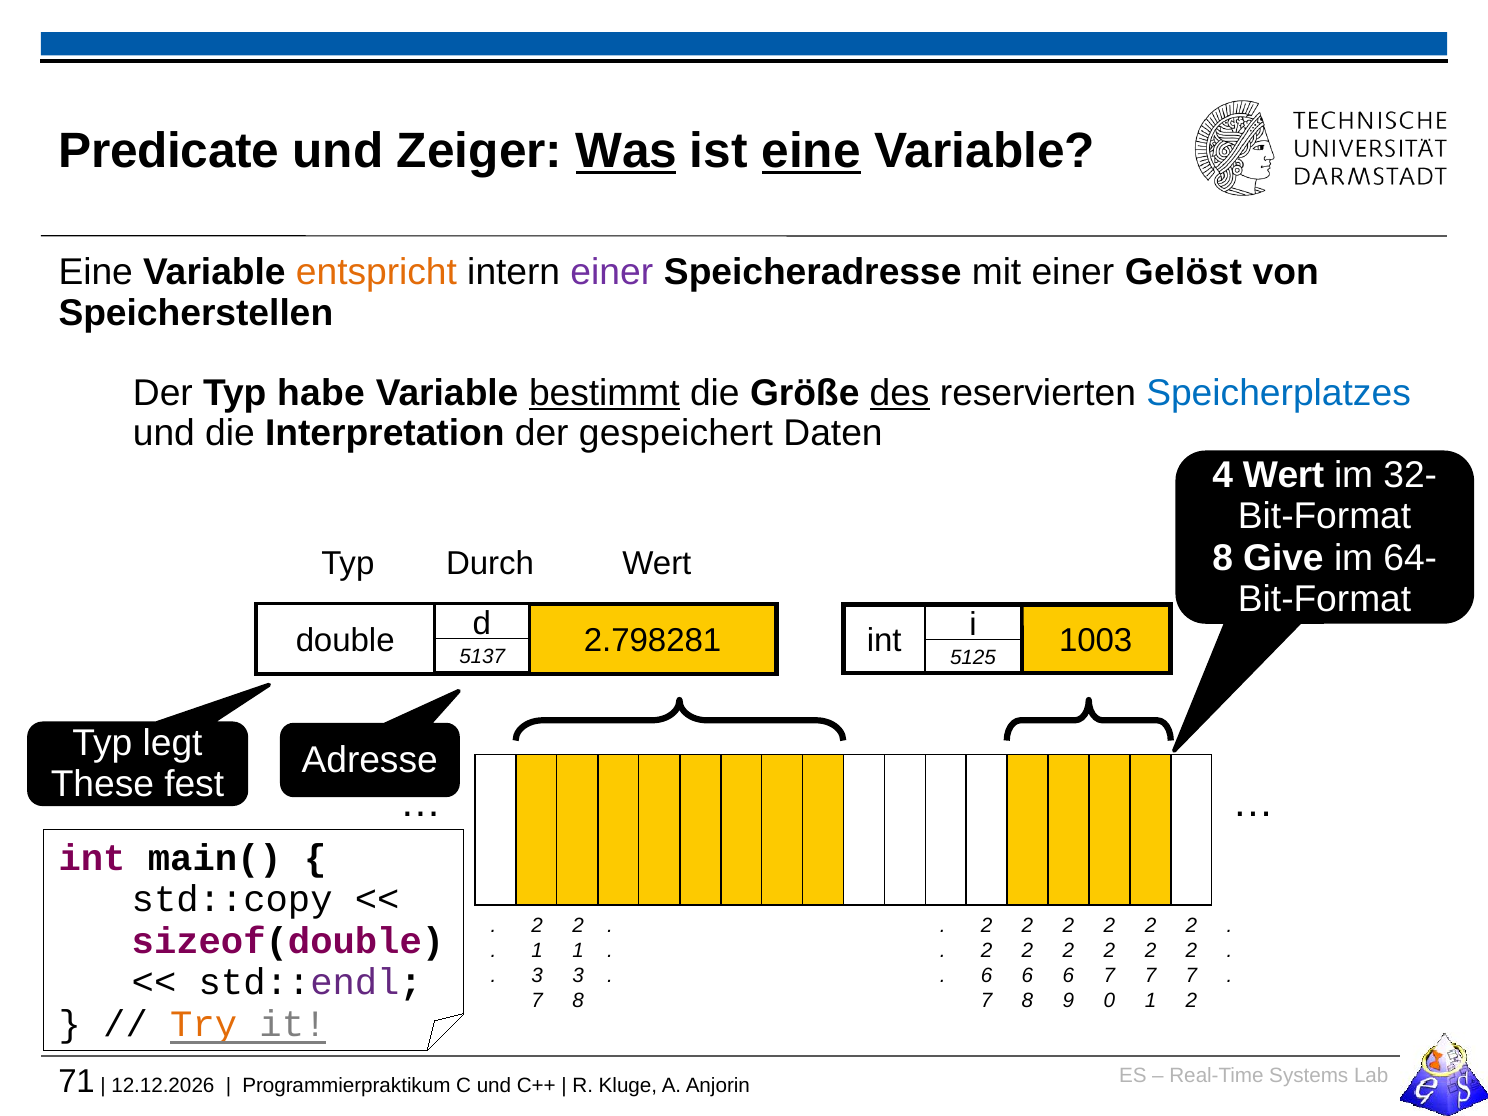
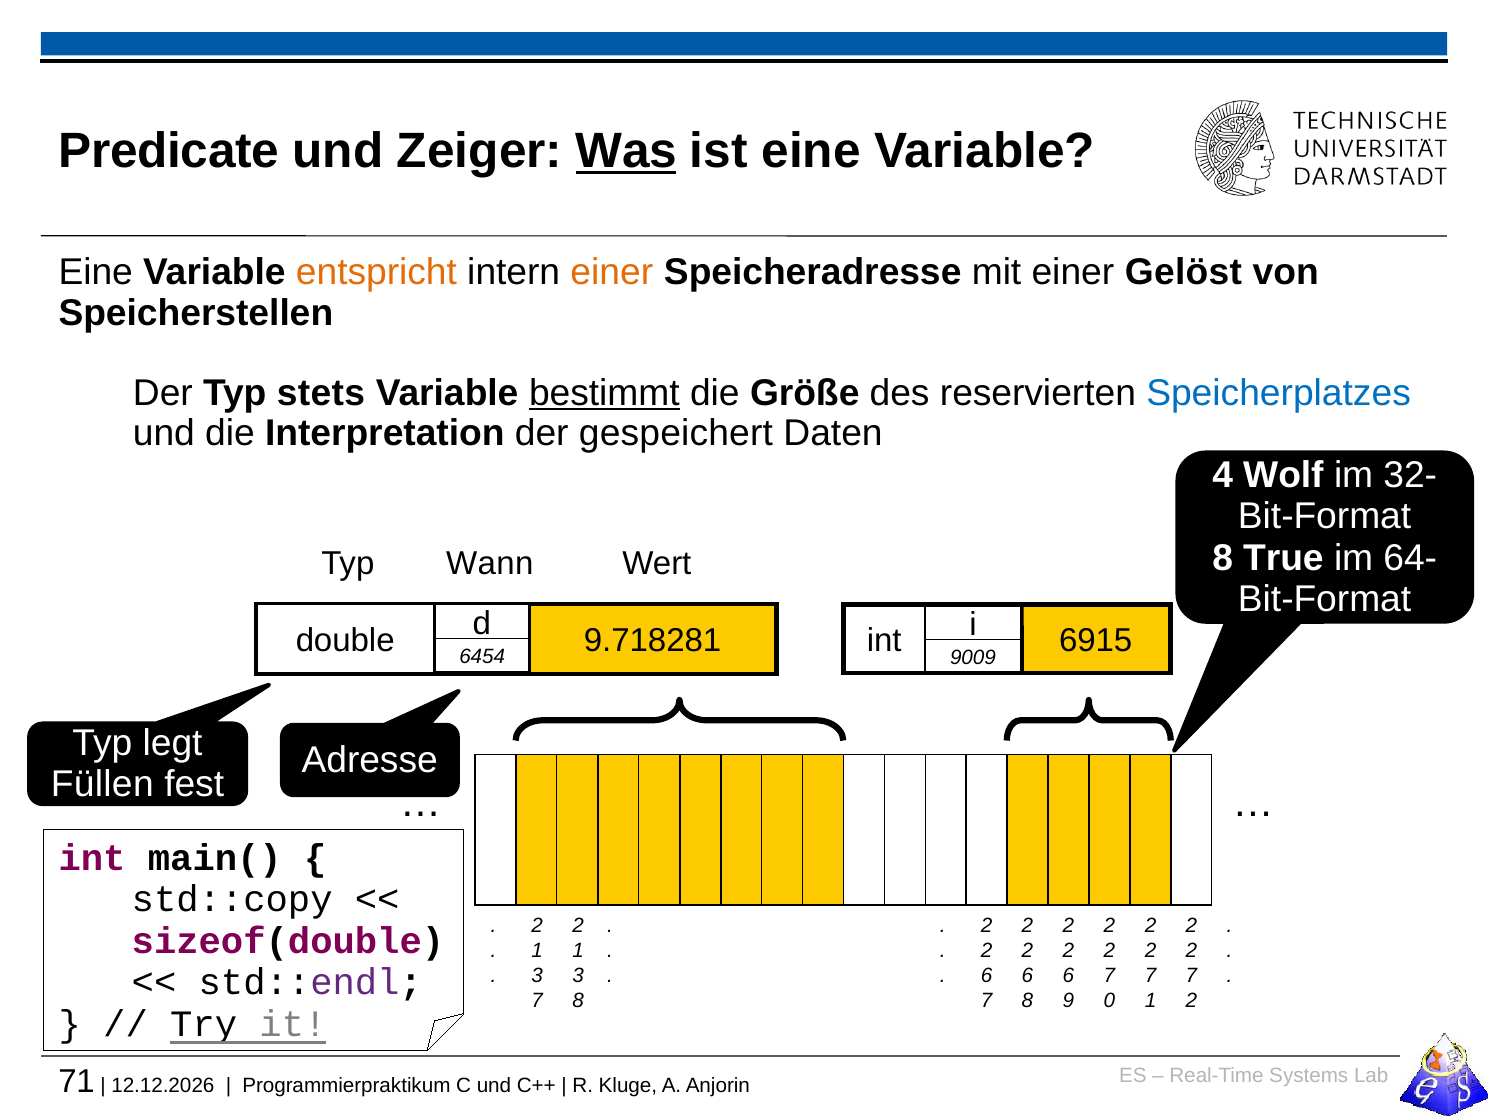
eine at (811, 151) underline: present -> none
einer at (612, 273) colour: purple -> orange
habe: habe -> stets
des underline: present -> none
4 Wert: Wert -> Wolf
Give: Give -> True
Durch: Durch -> Wann
2.798281: 2.798281 -> 9.718281
1003: 1003 -> 6915
5137: 5137 -> 6454
5125: 5125 -> 9009
These: These -> Füllen
Try colour: orange -> black
